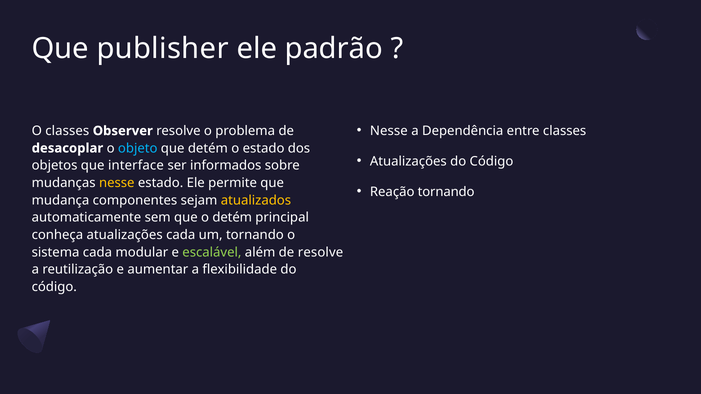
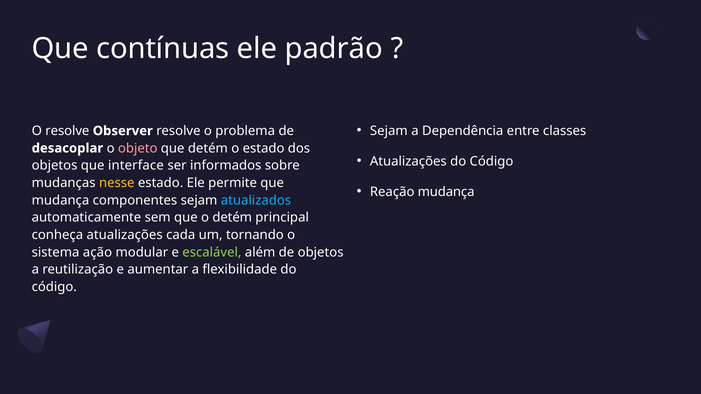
publisher: publisher -> contínuas
Nesse at (389, 131): Nesse -> Sejam
O classes: classes -> resolve
objeto colour: light blue -> pink
Reação tornando: tornando -> mudança
atualizados colour: yellow -> light blue
sistema cada: cada -> ação
de resolve: resolve -> objetos
